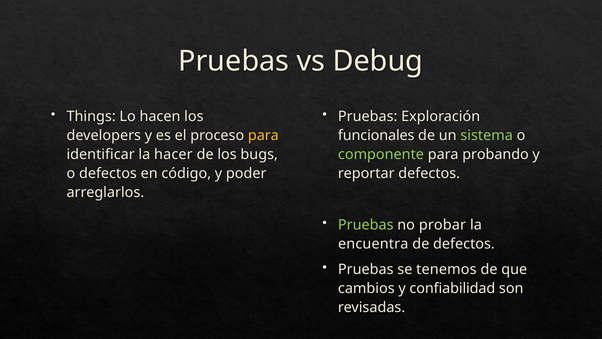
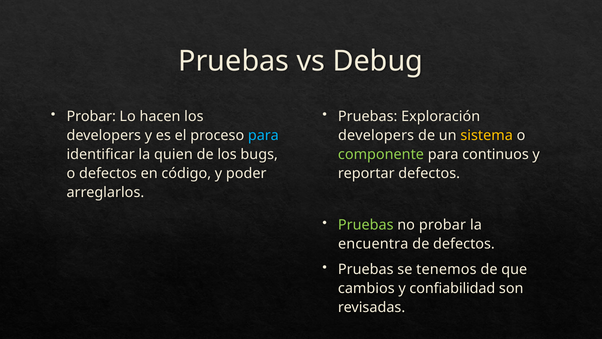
Things at (91, 116): Things -> Probar
para at (263, 135) colour: yellow -> light blue
funcionales at (376, 135): funcionales -> developers
sistema colour: light green -> yellow
hacer: hacer -> quien
probando: probando -> continuos
